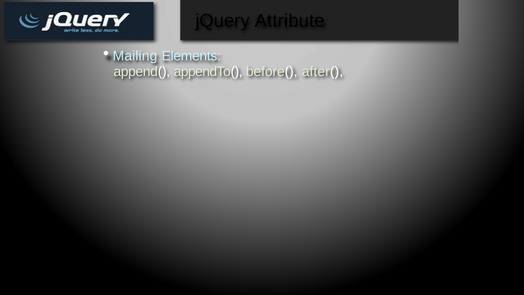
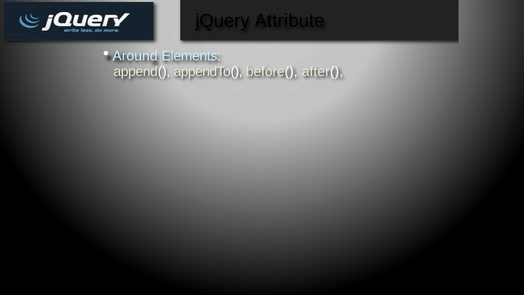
Mailing: Mailing -> Around
